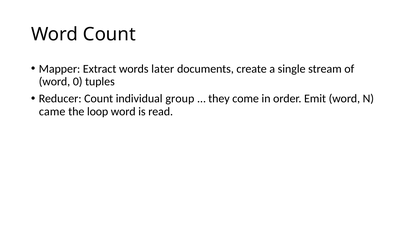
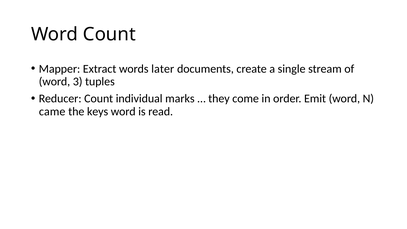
0: 0 -> 3
group: group -> marks
loop: loop -> keys
